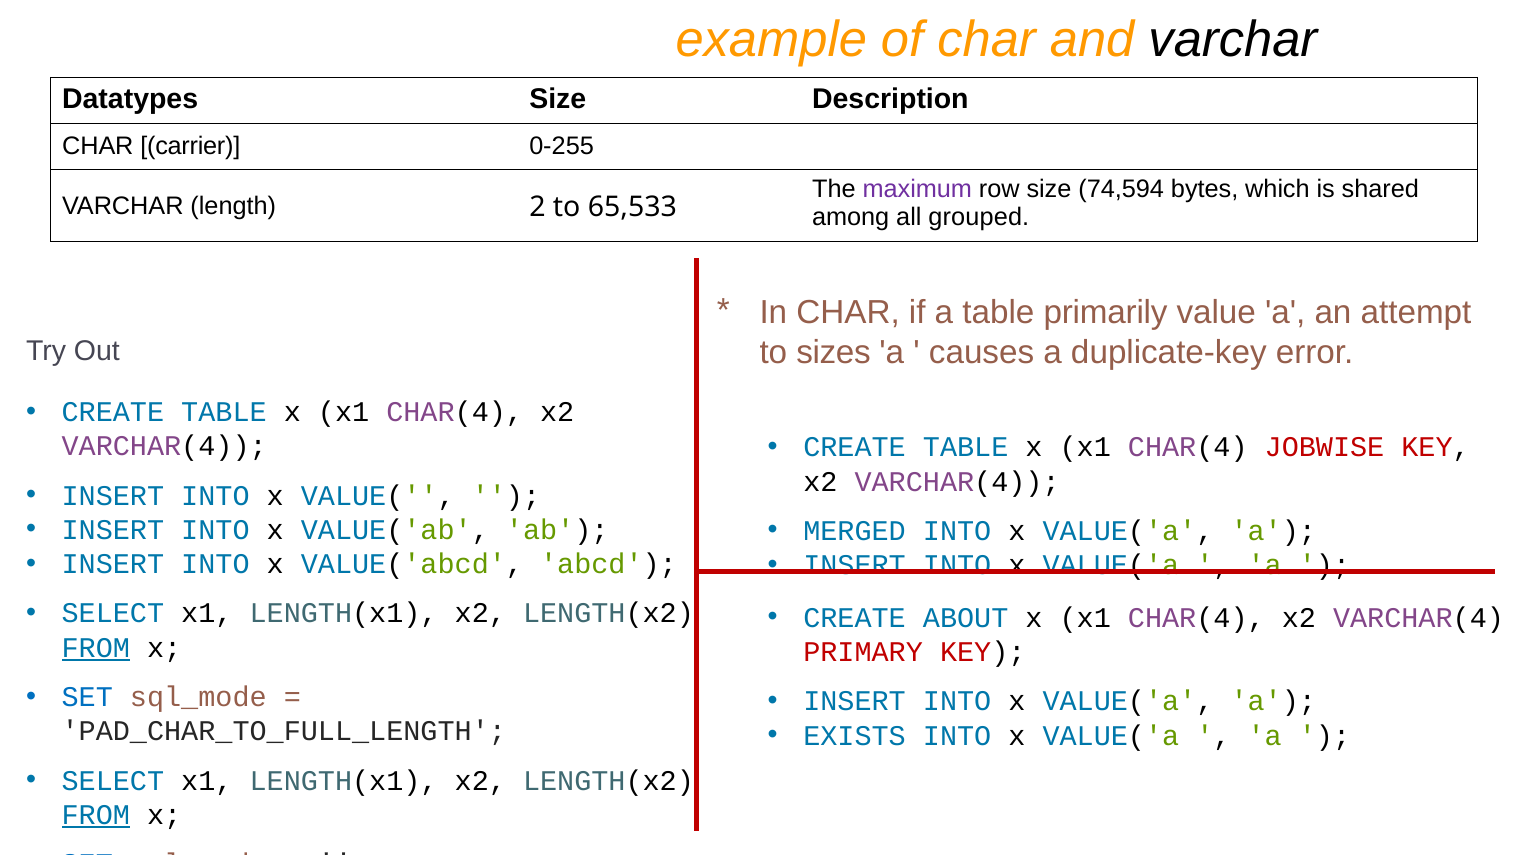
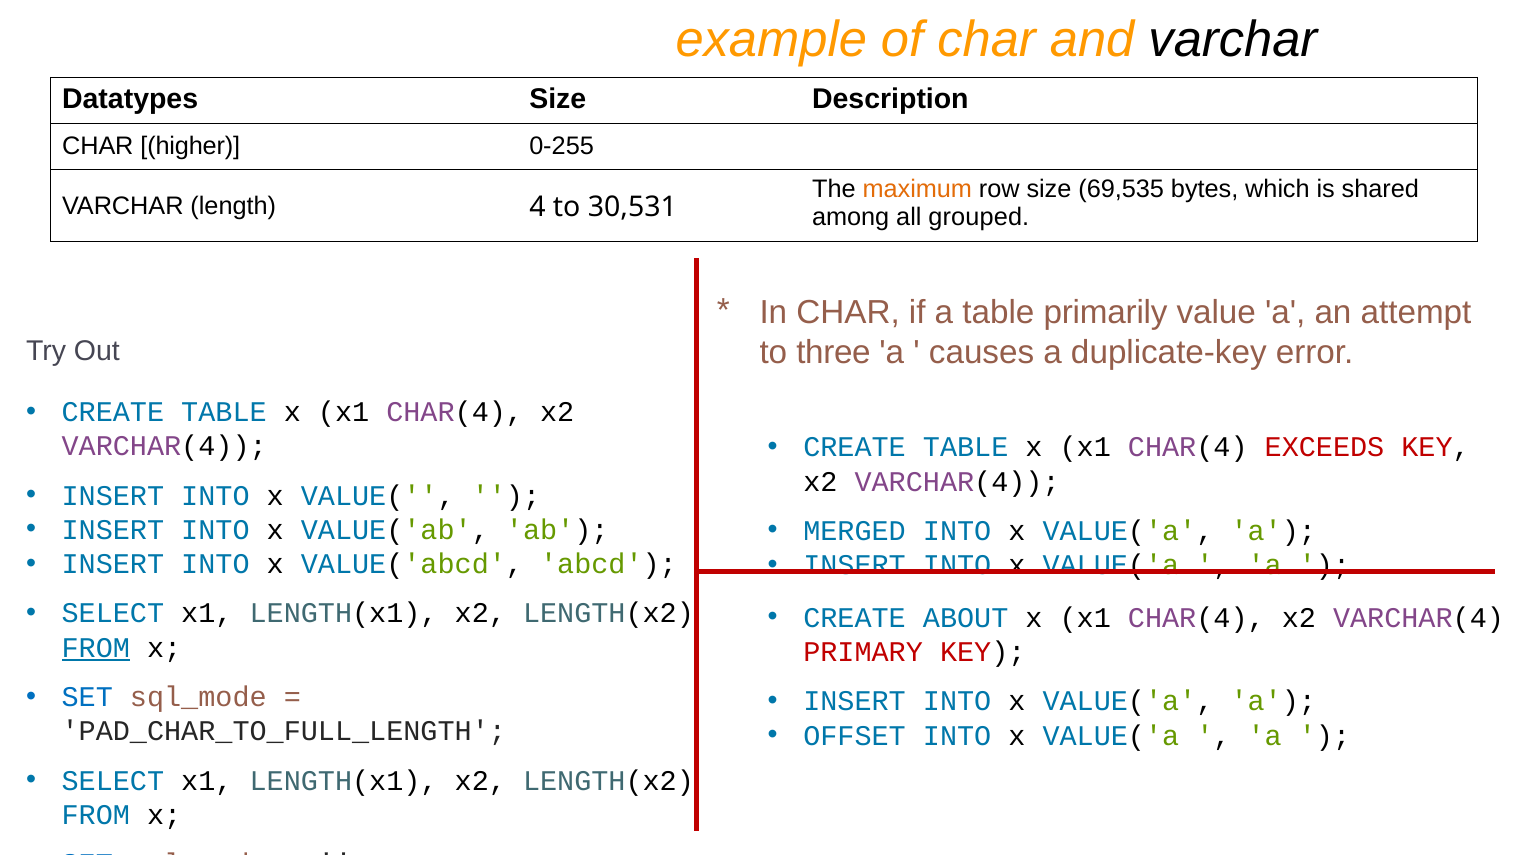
carrier: carrier -> higher
maximum colour: purple -> orange
74,594: 74,594 -> 69,535
2: 2 -> 4
65,533: 65,533 -> 30,531
sizes: sizes -> three
JOBWISE: JOBWISE -> EXCEEDS
EXISTS: EXISTS -> OFFSET
FROM at (96, 814) underline: present -> none
